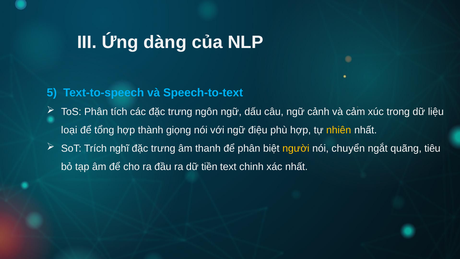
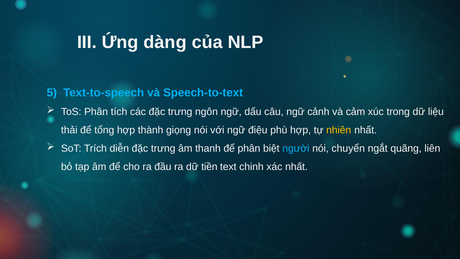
loại: loại -> thải
nghĩ: nghĩ -> diễn
người colour: yellow -> light blue
tiêu: tiêu -> liên
